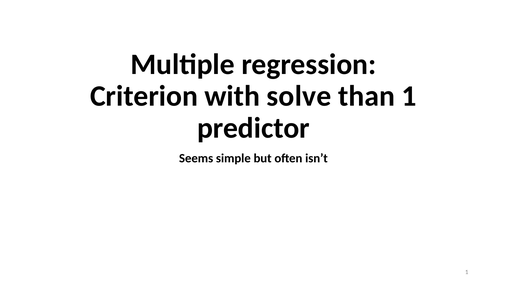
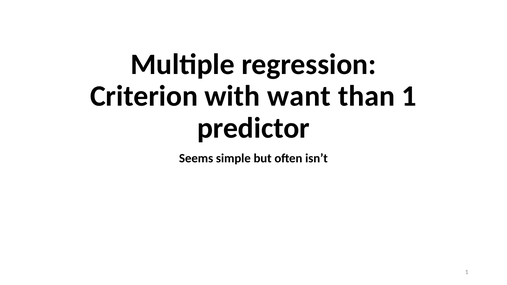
solve: solve -> want
